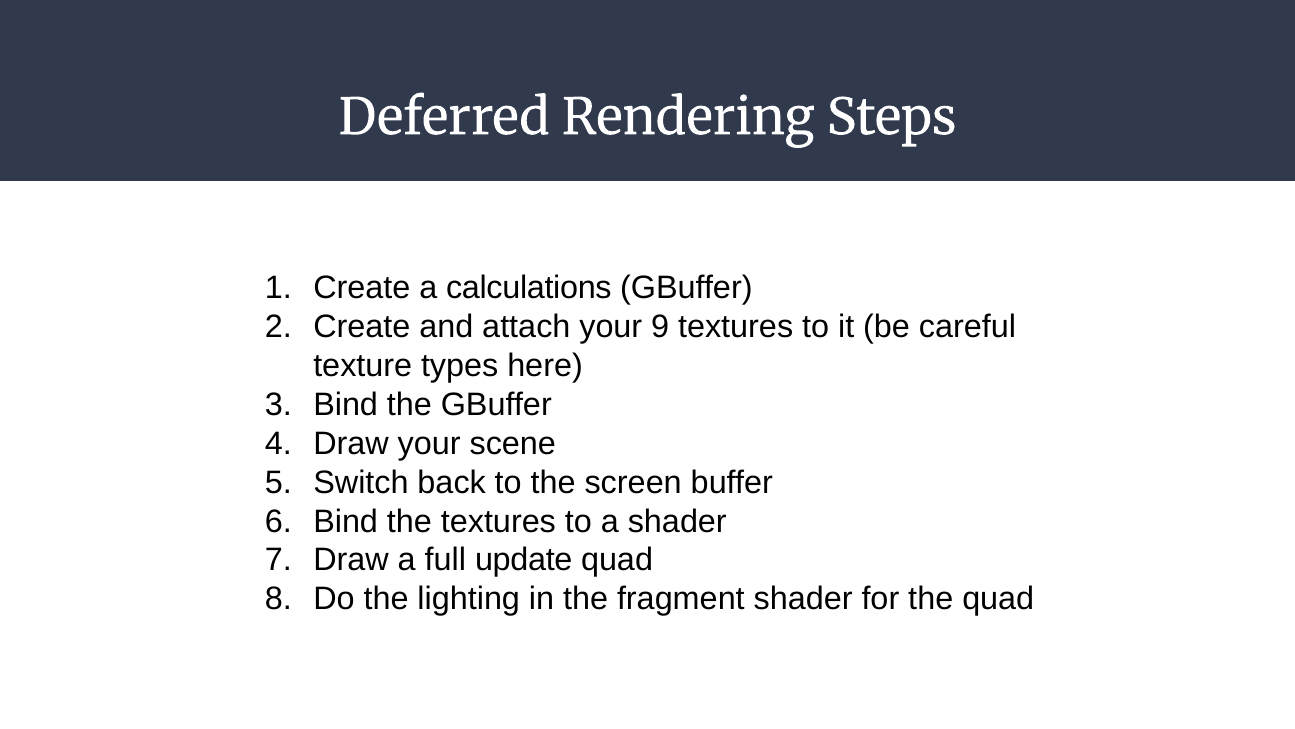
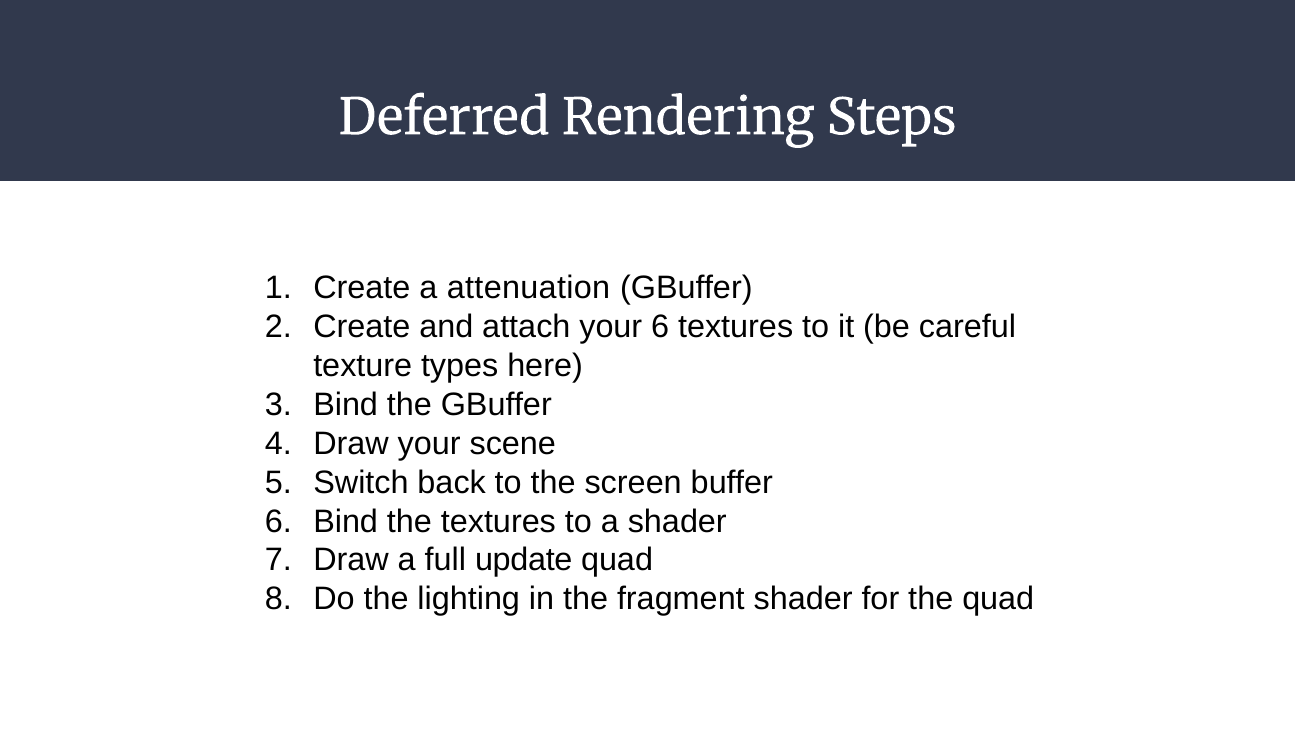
calculations: calculations -> attenuation
your 9: 9 -> 6
